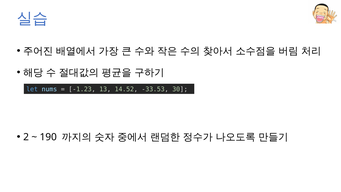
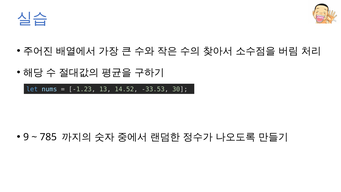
2: 2 -> 9
190: 190 -> 785
